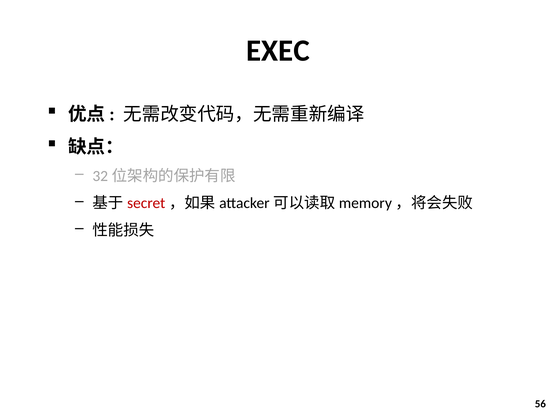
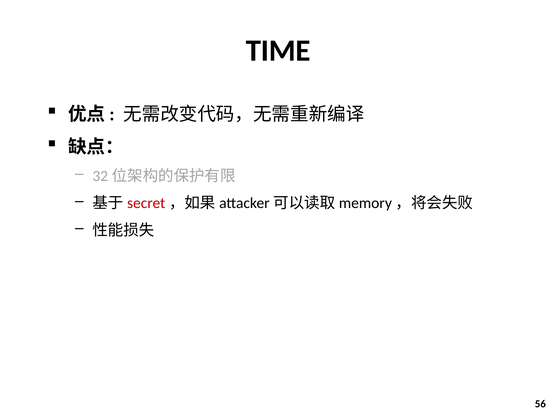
EXEC: EXEC -> TIME
